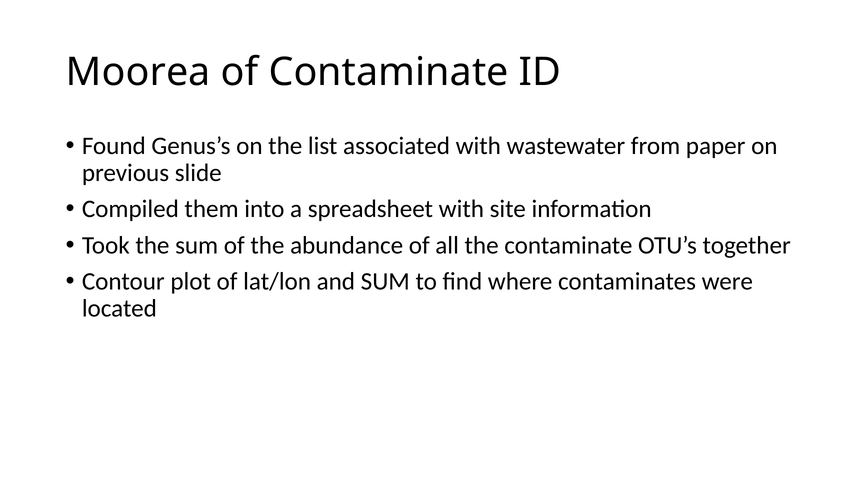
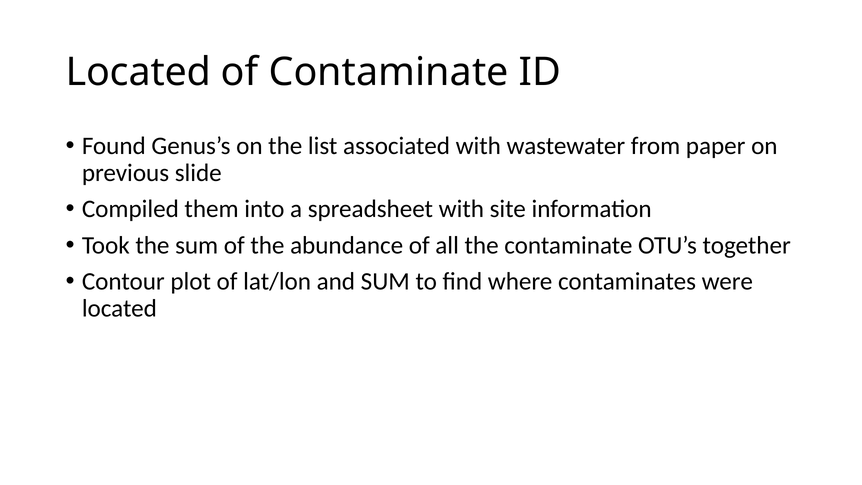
Moorea at (138, 72): Moorea -> Located
